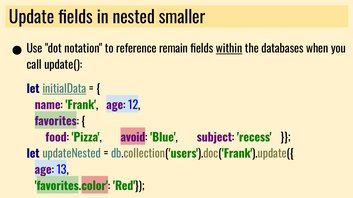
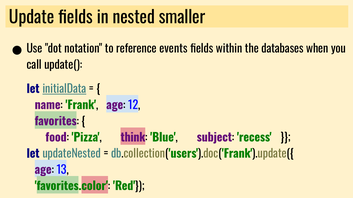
remain: remain -> events
within underline: present -> none
avoid: avoid -> think
